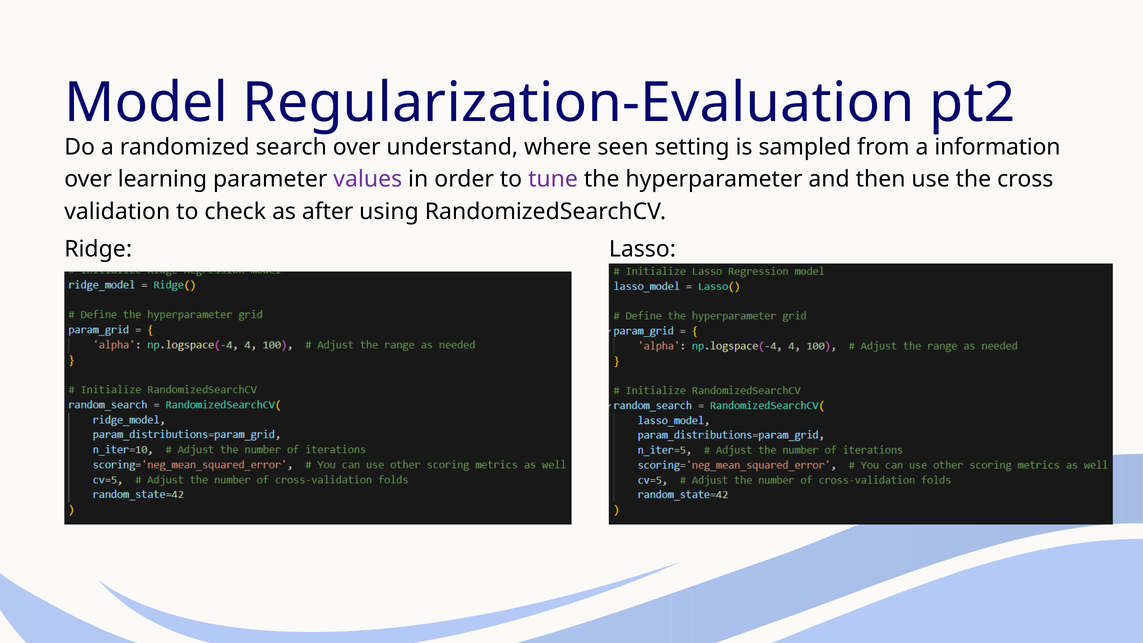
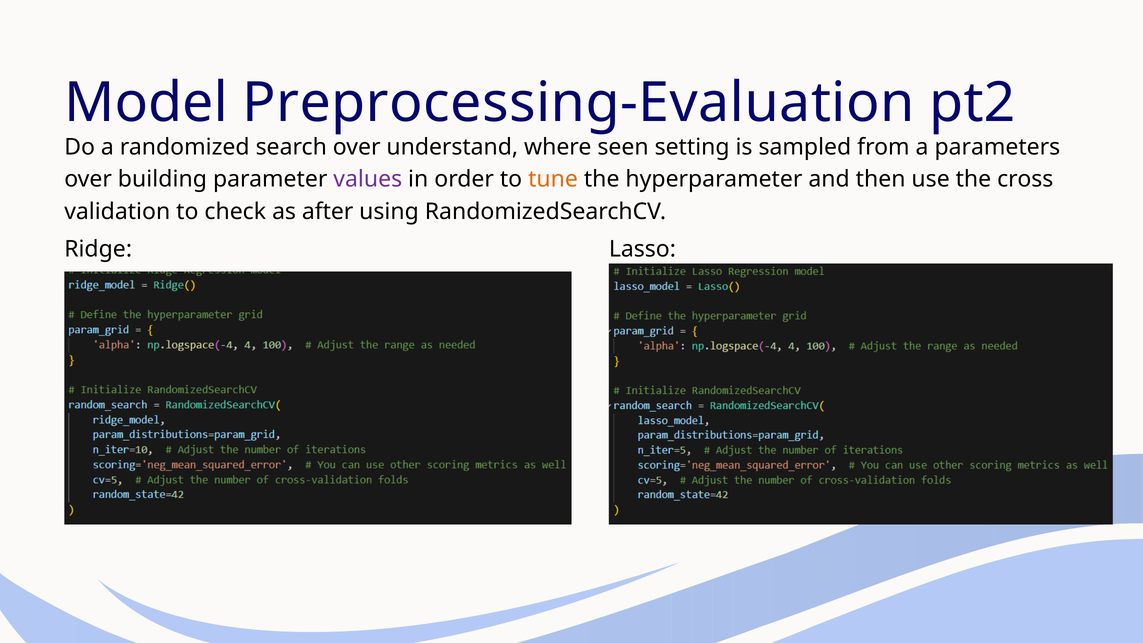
Regularization-Evaluation: Regularization-Evaluation -> Preprocessing-Evaluation
information: information -> parameters
learning: learning -> building
tune colour: purple -> orange
